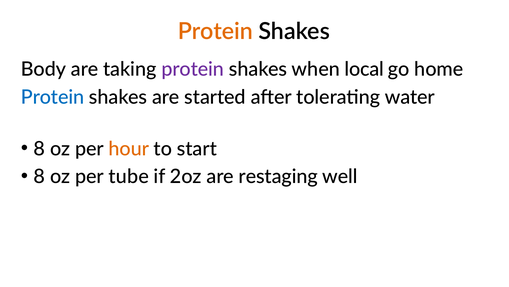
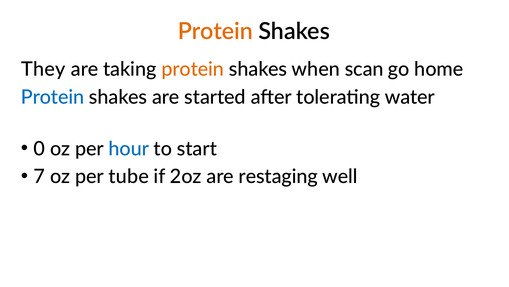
Body: Body -> They
protein at (193, 69) colour: purple -> orange
local: local -> scan
8 at (39, 149): 8 -> 0
hour colour: orange -> blue
8 at (39, 176): 8 -> 7
